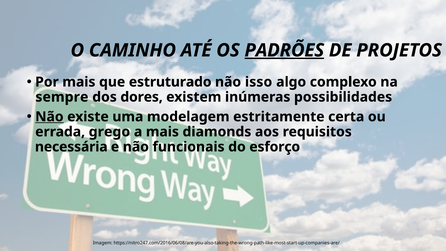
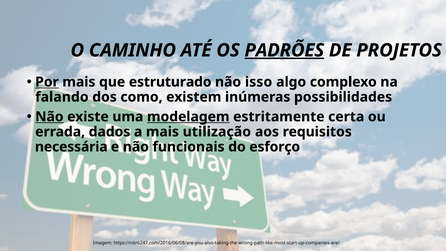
Por underline: none -> present
sempre: sempre -> falando
dores: dores -> como
modelagem underline: none -> present
grego: grego -> dados
diamonds: diamonds -> utilização
